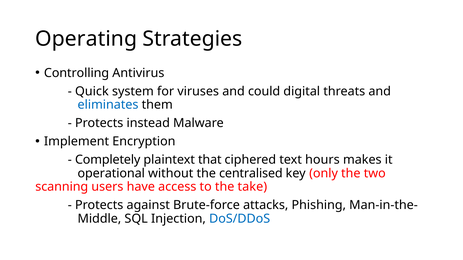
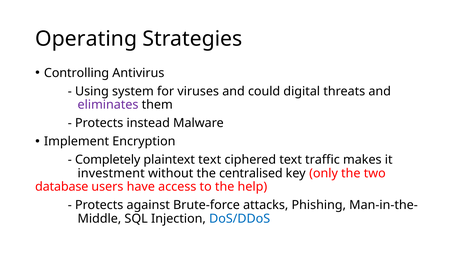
Quick: Quick -> Using
eliminates colour: blue -> purple
plaintext that: that -> text
hours: hours -> traffic
operational: operational -> investment
scanning: scanning -> database
take: take -> help
